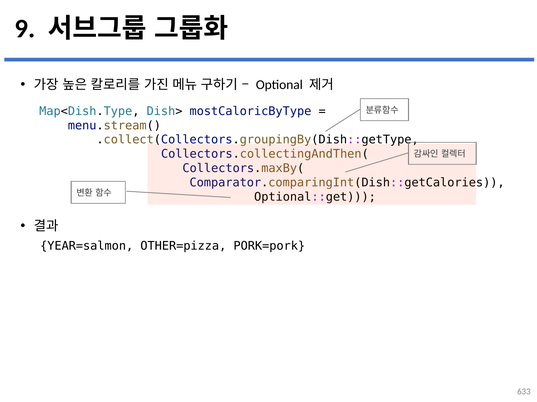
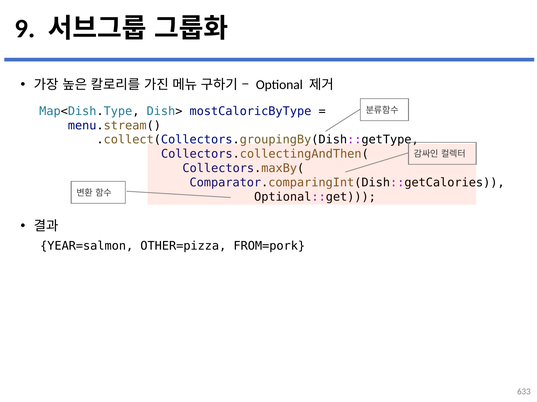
PORK=pork: PORK=pork -> FROM=pork
